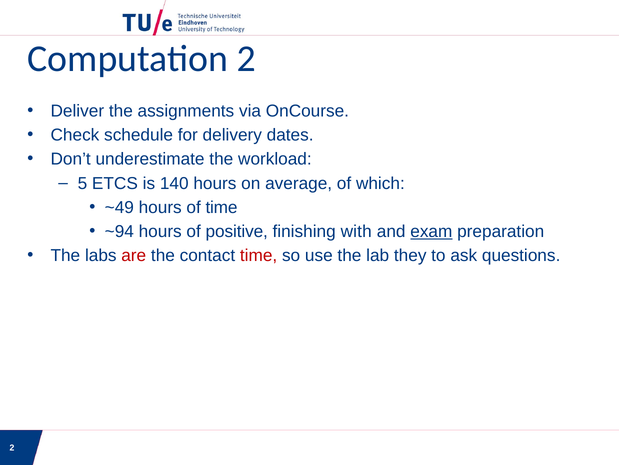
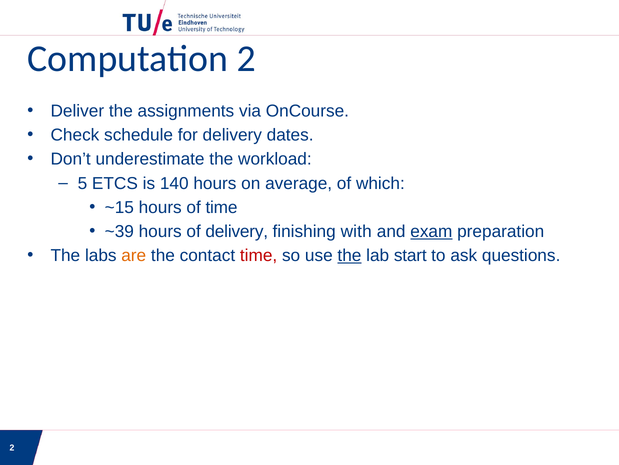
~49: ~49 -> ~15
~94: ~94 -> ~39
of positive: positive -> delivery
are colour: red -> orange
the at (349, 255) underline: none -> present
they: they -> start
